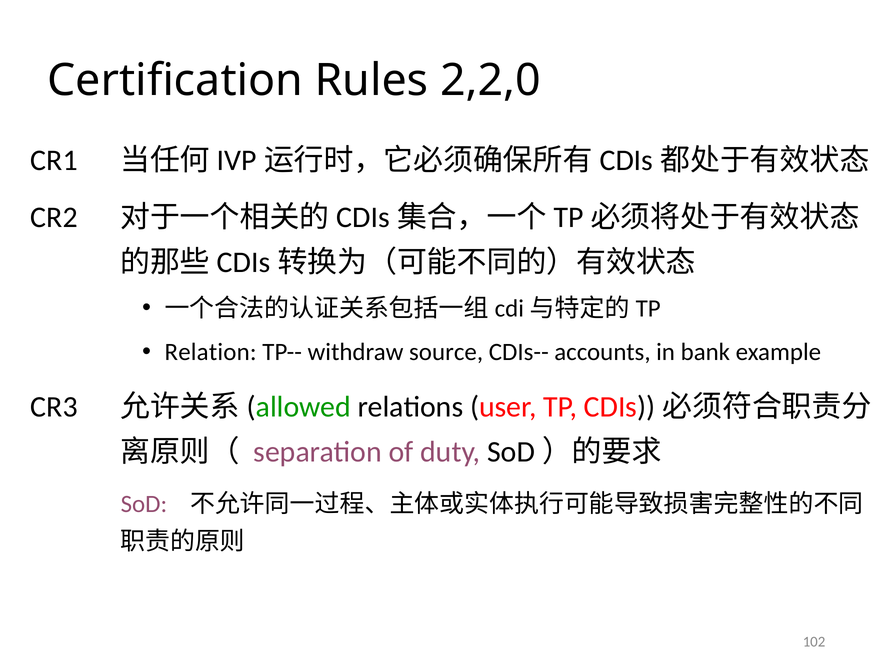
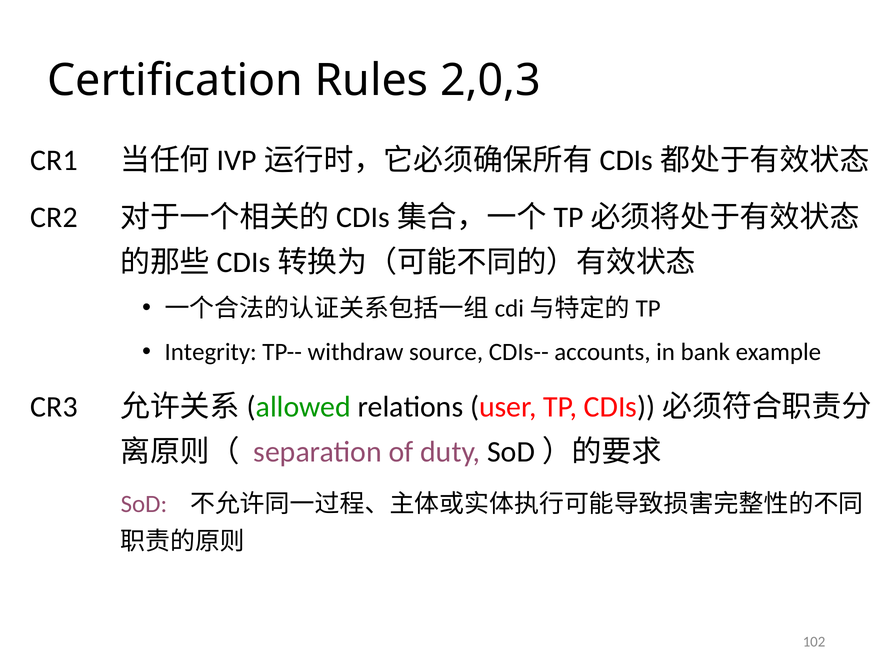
2,2,0: 2,2,0 -> 2,0,3
Relation: Relation -> Integrity
